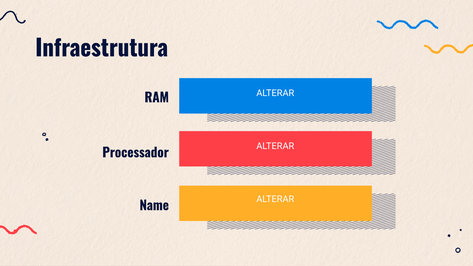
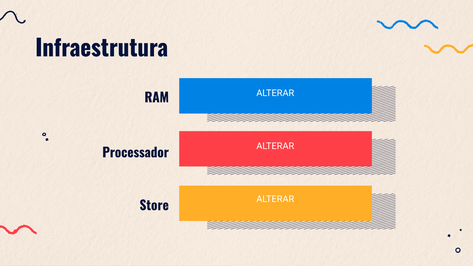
Name: Name -> Store
